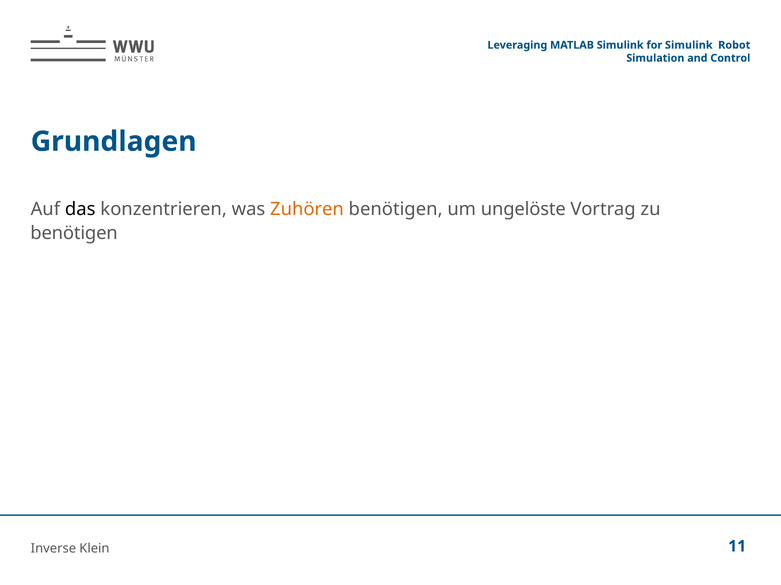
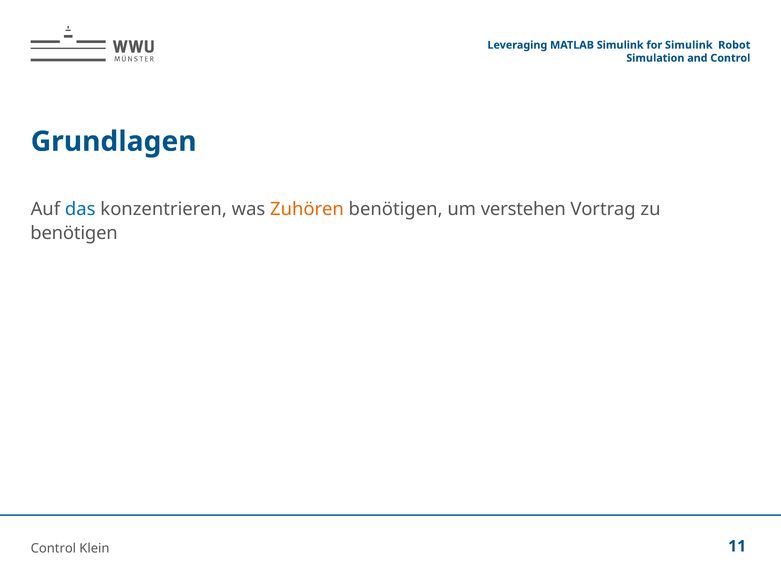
das colour: black -> blue
ungelöste: ungelöste -> verstehen
Inverse at (53, 549): Inverse -> Control
